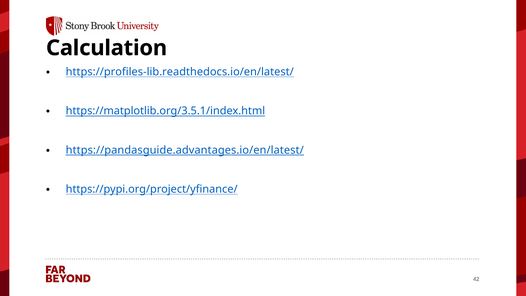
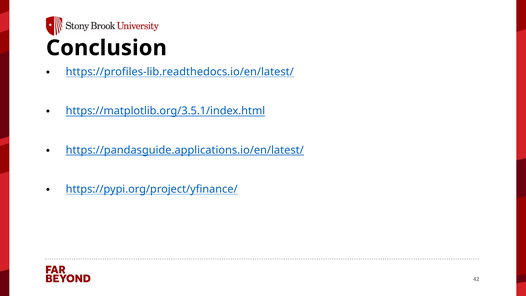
Calculation: Calculation -> Conclusion
https://pandasguide.advantages.io/en/latest/: https://pandasguide.advantages.io/en/latest/ -> https://pandasguide.applications.io/en/latest/
